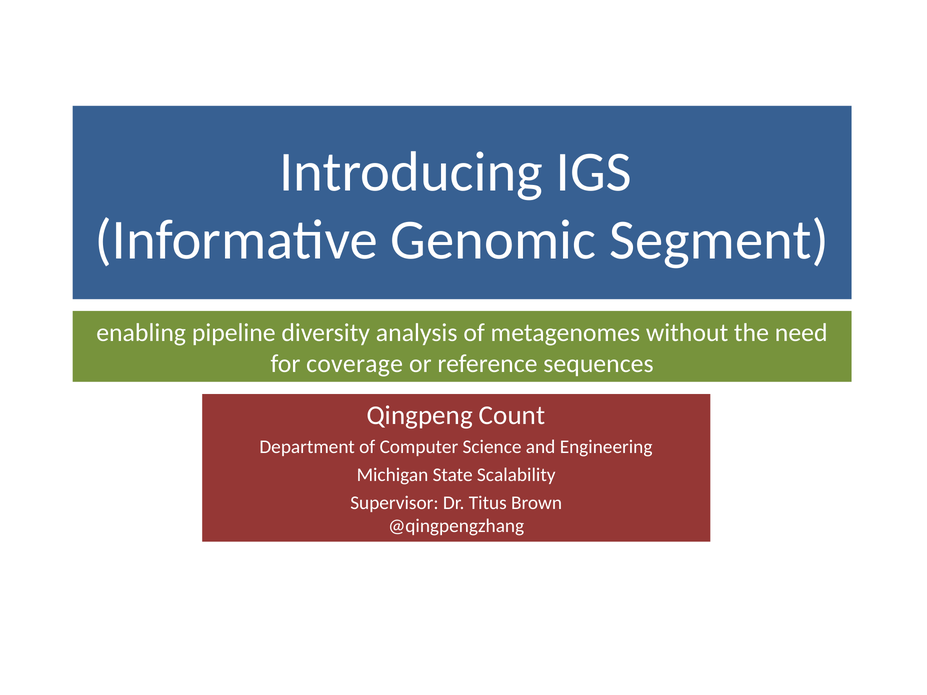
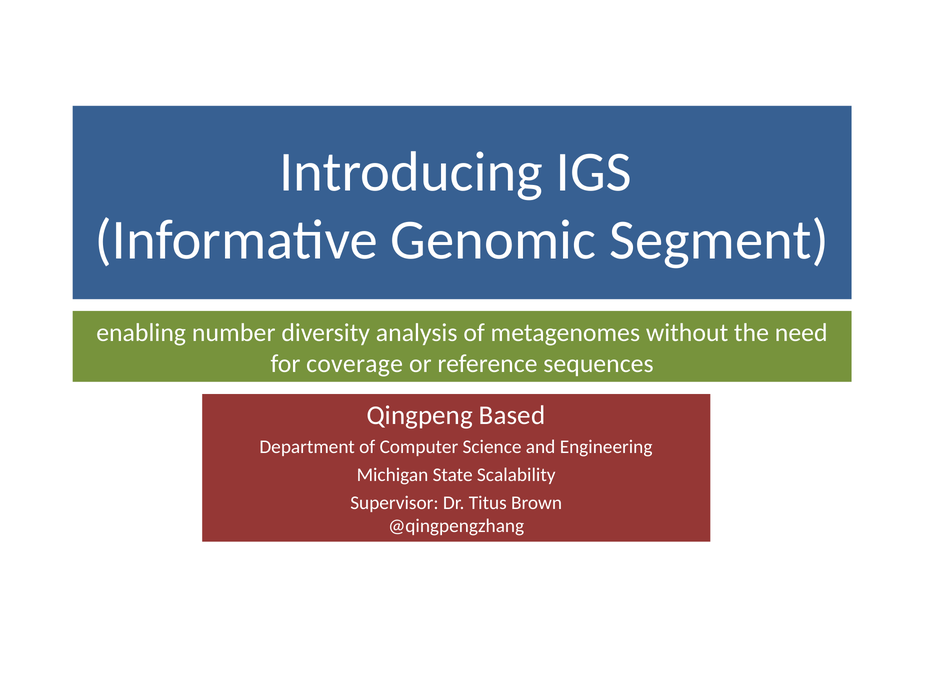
pipeline: pipeline -> number
Count: Count -> Based
